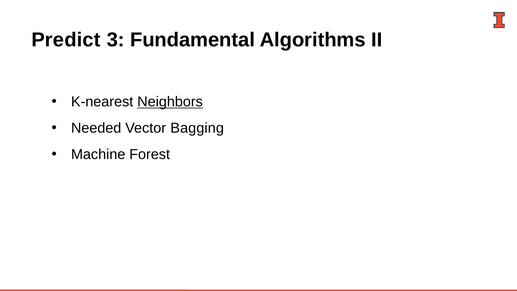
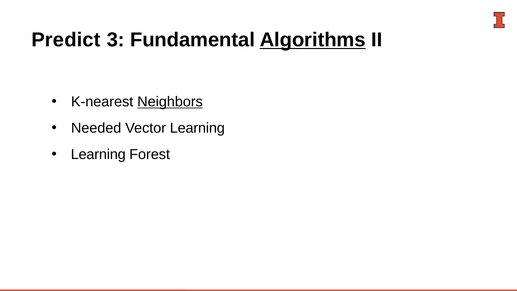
Algorithms underline: none -> present
Vector Bagging: Bagging -> Learning
Machine at (98, 154): Machine -> Learning
